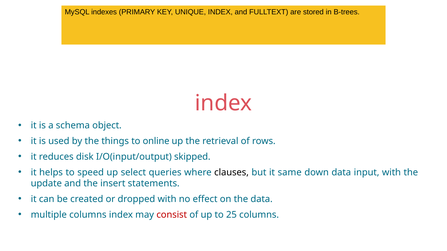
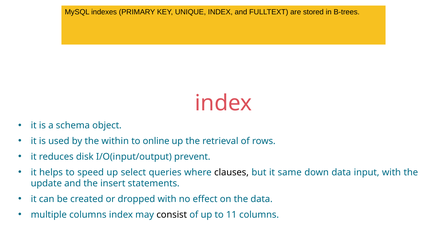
the things: things -> within
skipped: skipped -> prevent
consist colour: red -> black
25: 25 -> 11
